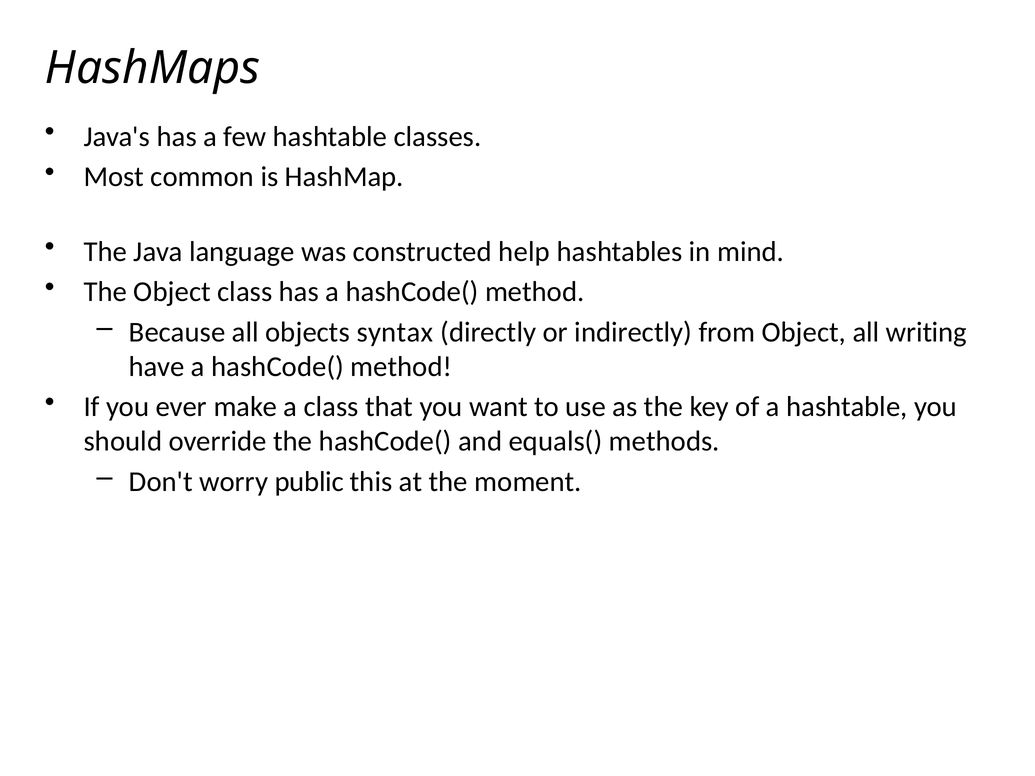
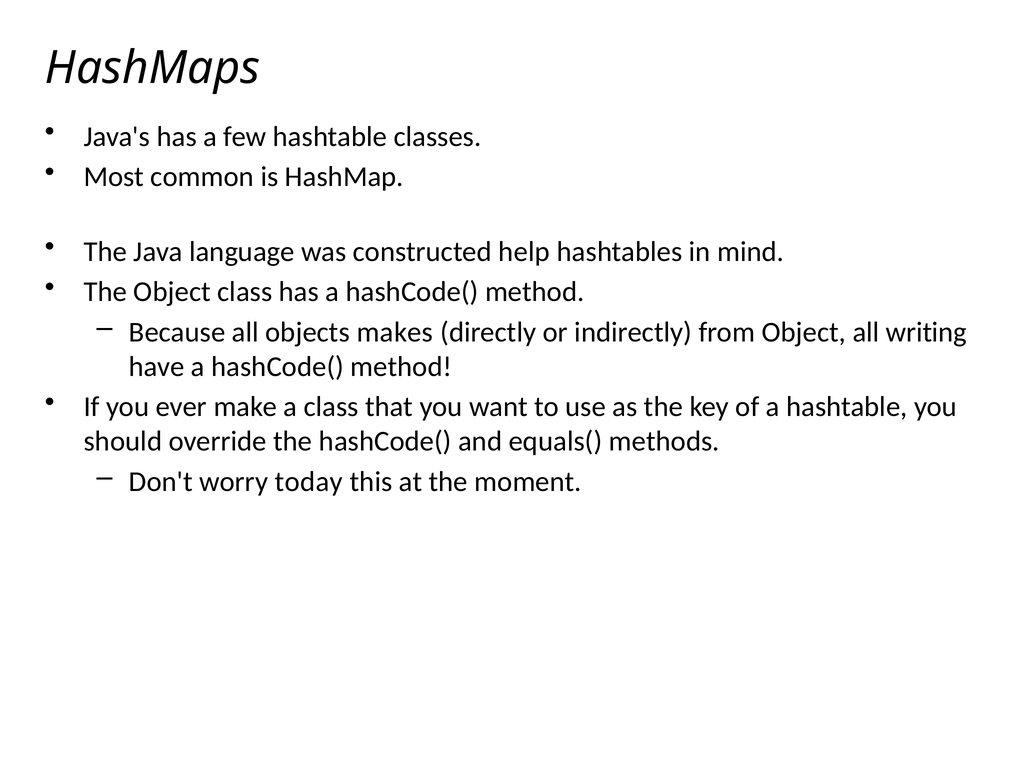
syntax: syntax -> makes
public: public -> today
